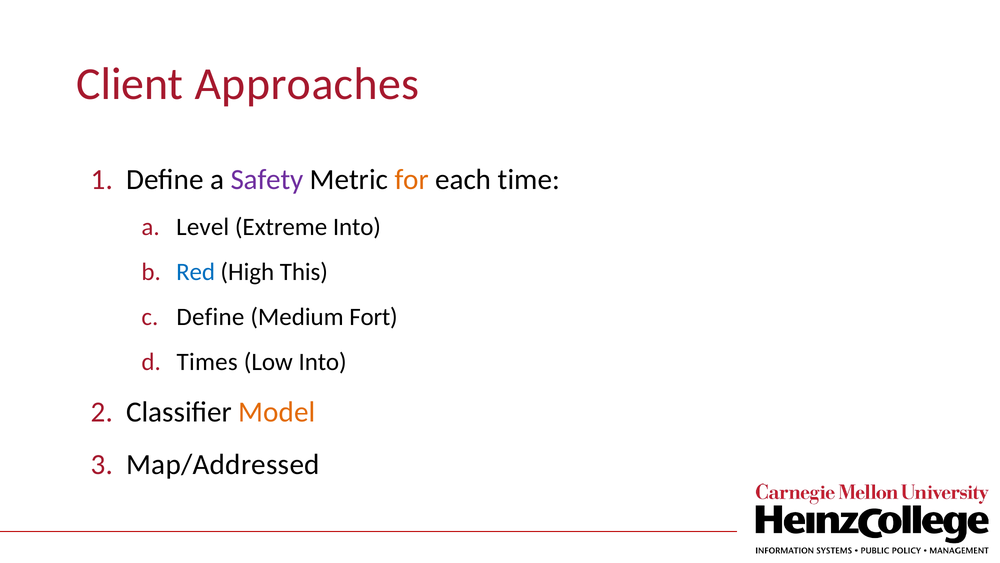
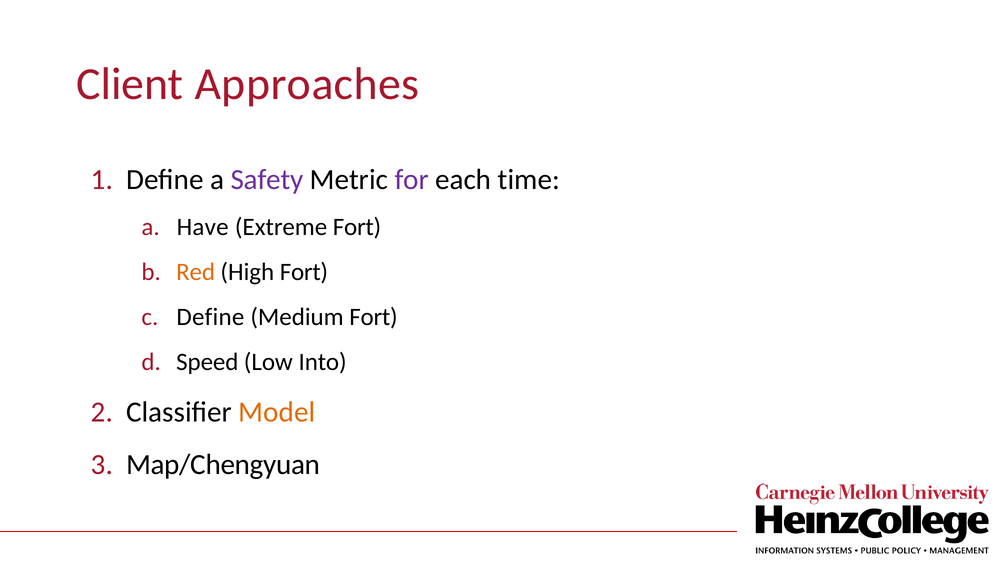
for colour: orange -> purple
Level: Level -> Have
Extreme Into: Into -> Fort
Red colour: blue -> orange
High This: This -> Fort
Times: Times -> Speed
Map/Addressed: Map/Addressed -> Map/Chengyuan
